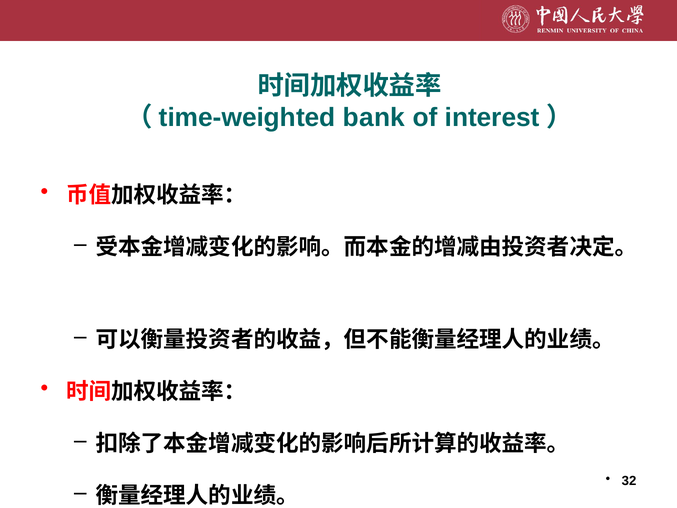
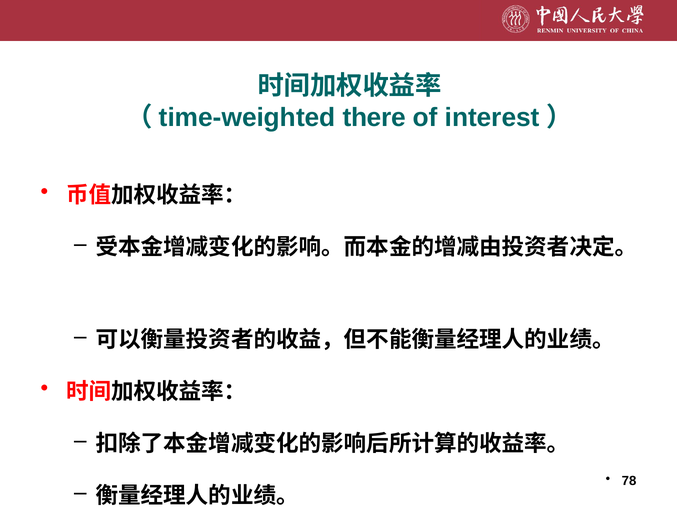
bank: bank -> there
32: 32 -> 78
